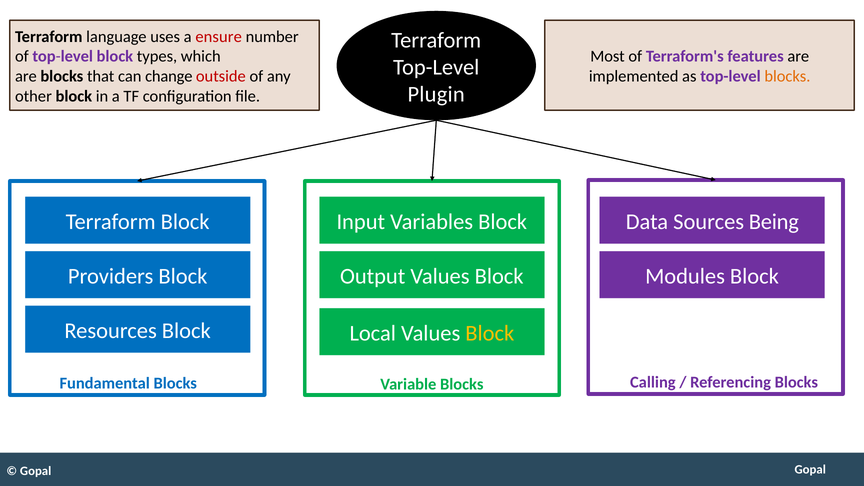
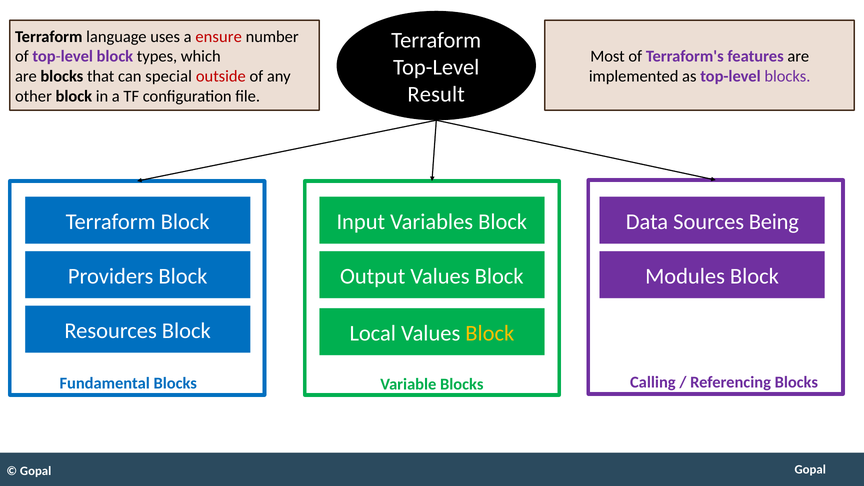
change: change -> special
blocks at (787, 76) colour: orange -> purple
Plugin: Plugin -> Result
